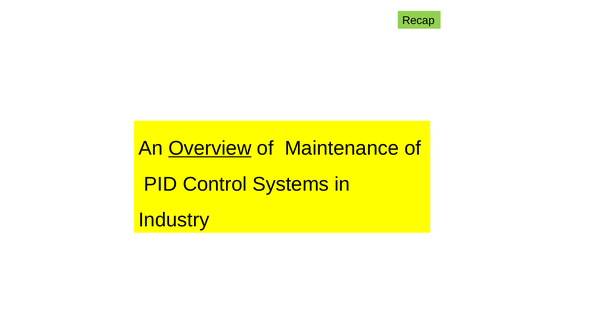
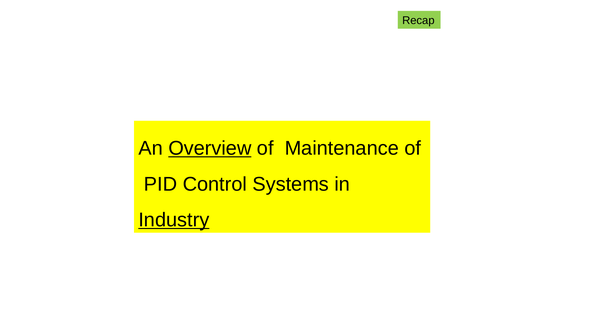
Industry underline: none -> present
